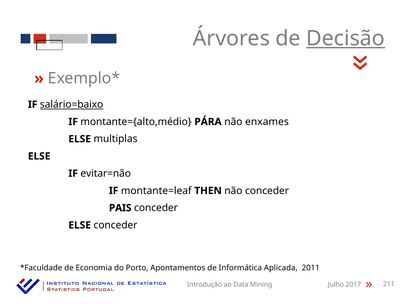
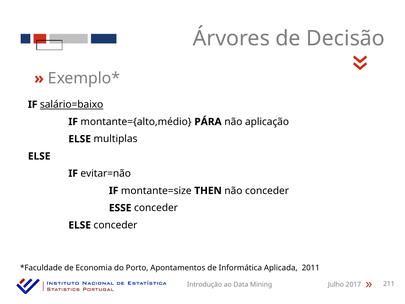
Decisão underline: present -> none
enxames: enxames -> aplicação
montante=leaf: montante=leaf -> montante=size
PAIS: PAIS -> ESSE
